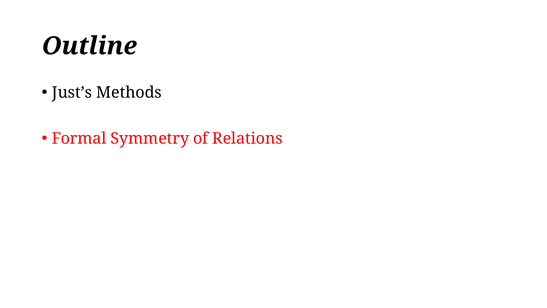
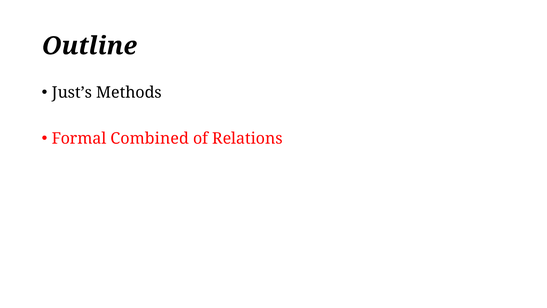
Symmetry: Symmetry -> Combined
